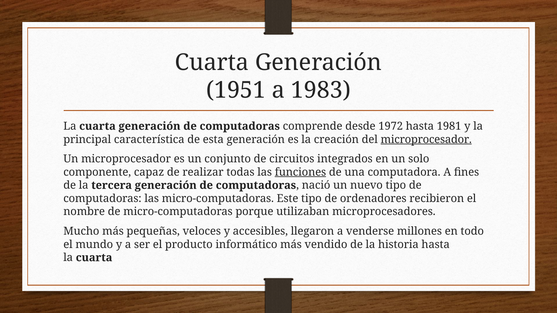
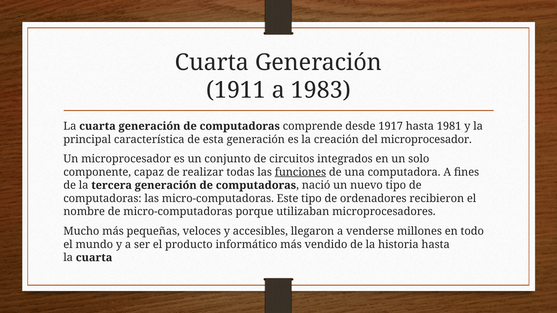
1951: 1951 -> 1911
1972: 1972 -> 1917
microprocesador at (426, 140) underline: present -> none
